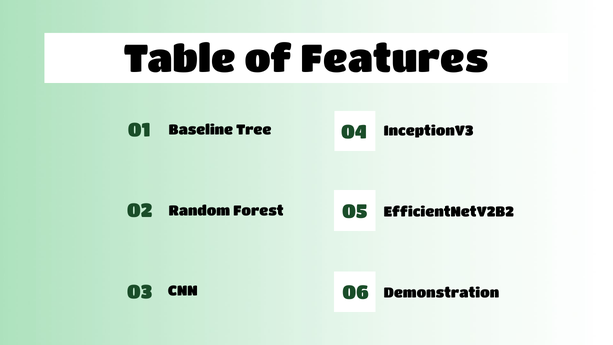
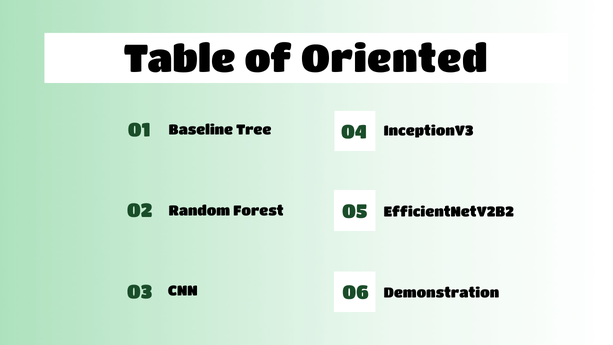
Features: Features -> Oriented
